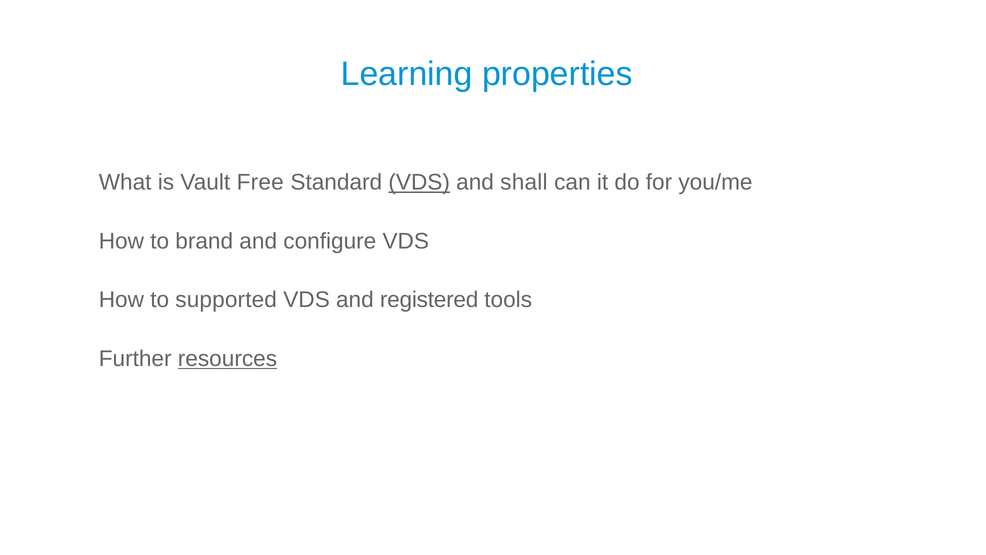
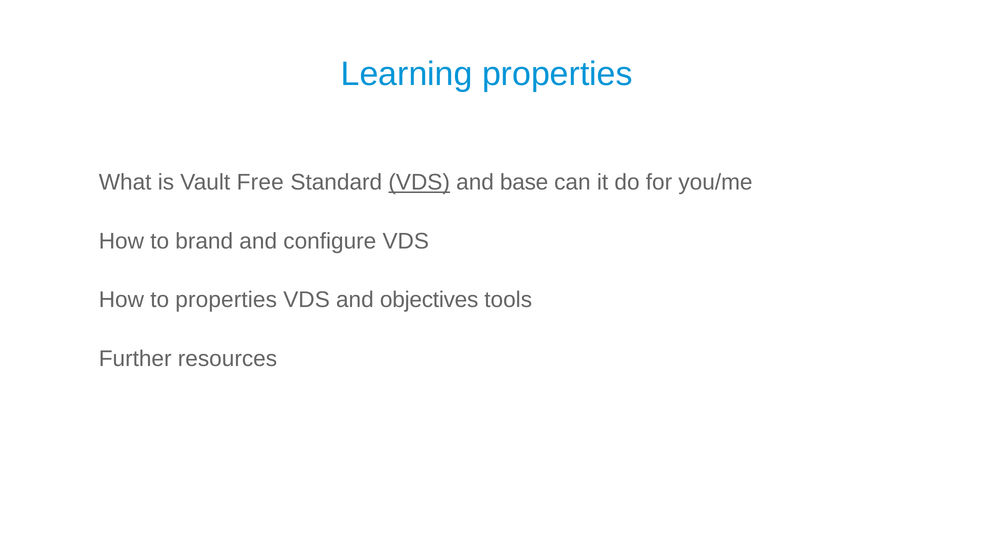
shall: shall -> base
to supported: supported -> properties
registered: registered -> objectives
resources underline: present -> none
